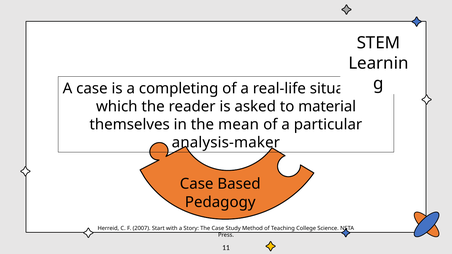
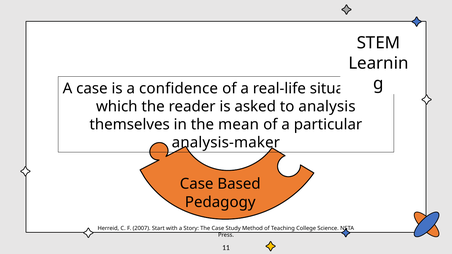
completing: completing -> confidence
material: material -> analysis
